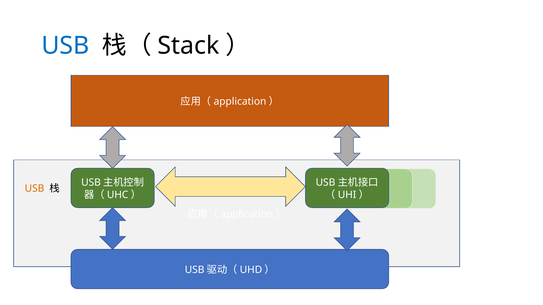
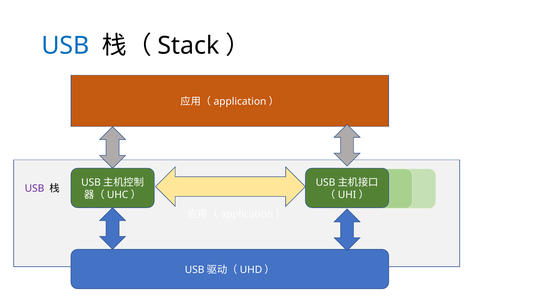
USB at (34, 189) colour: orange -> purple
